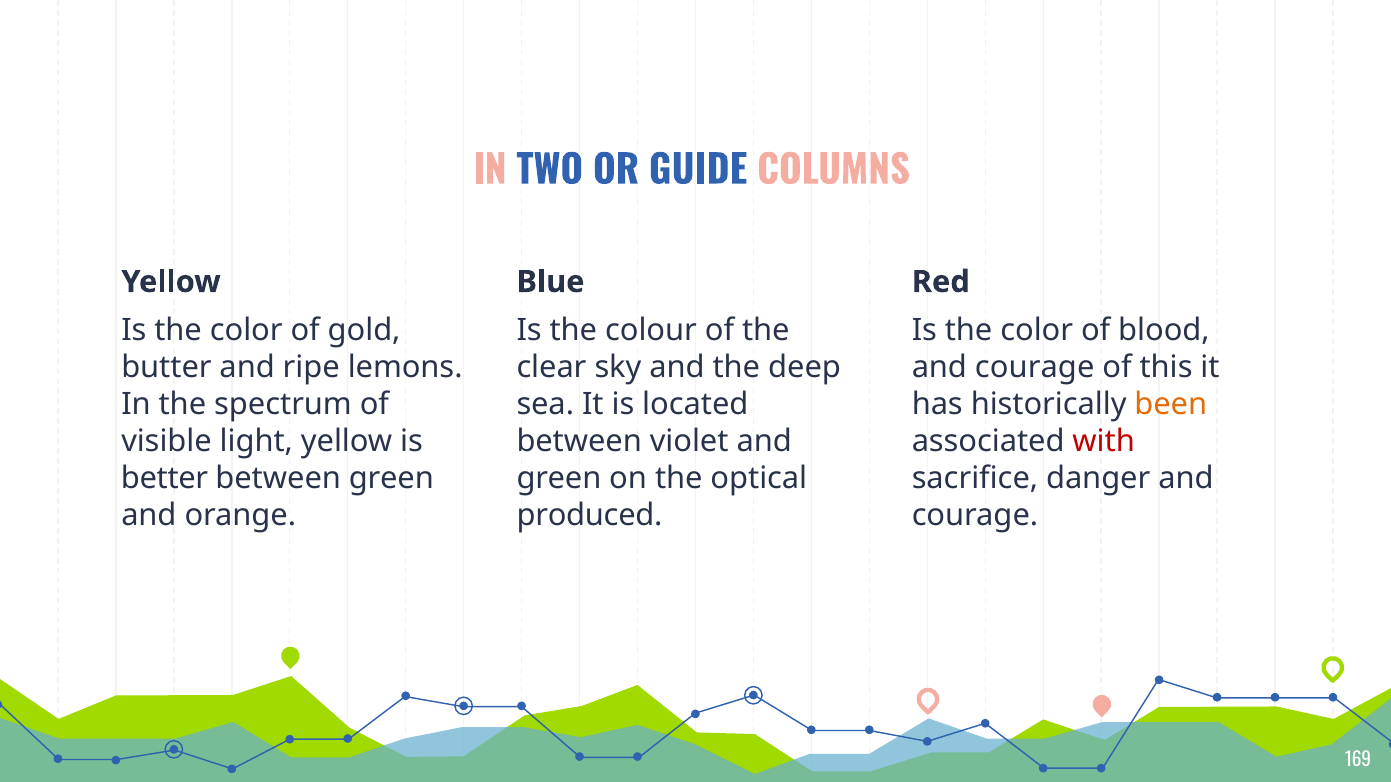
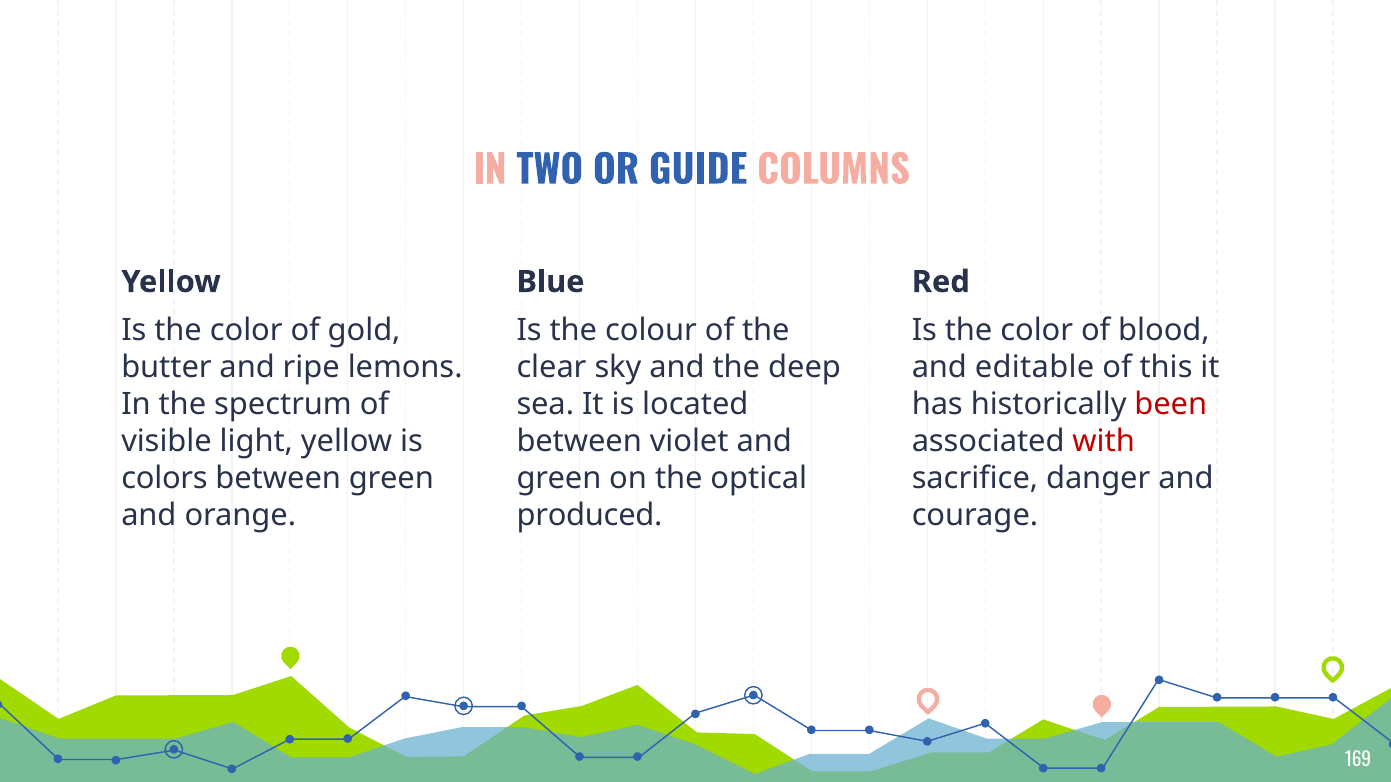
courage at (1035, 368): courage -> editable
been colour: orange -> red
better: better -> colors
